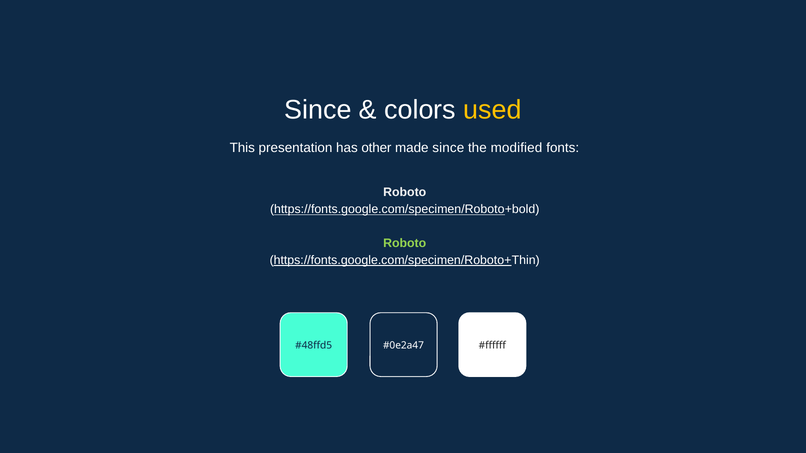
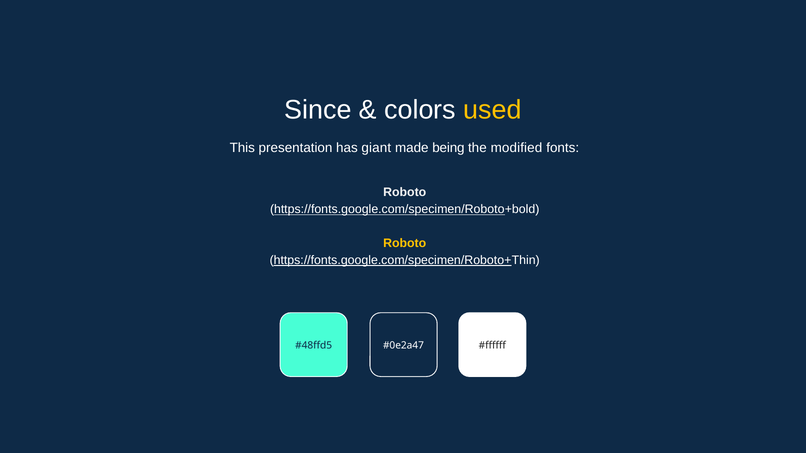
other: other -> giant
made since: since -> being
Roboto at (405, 243) colour: light green -> yellow
